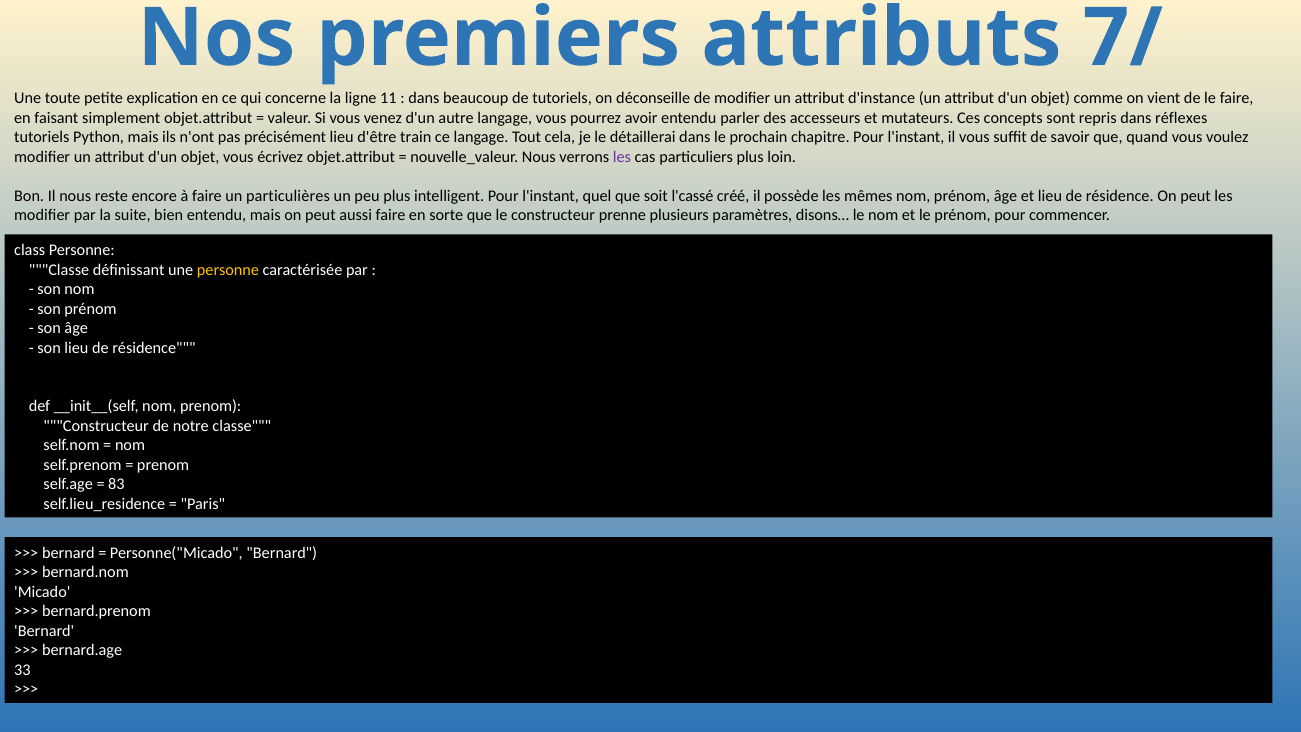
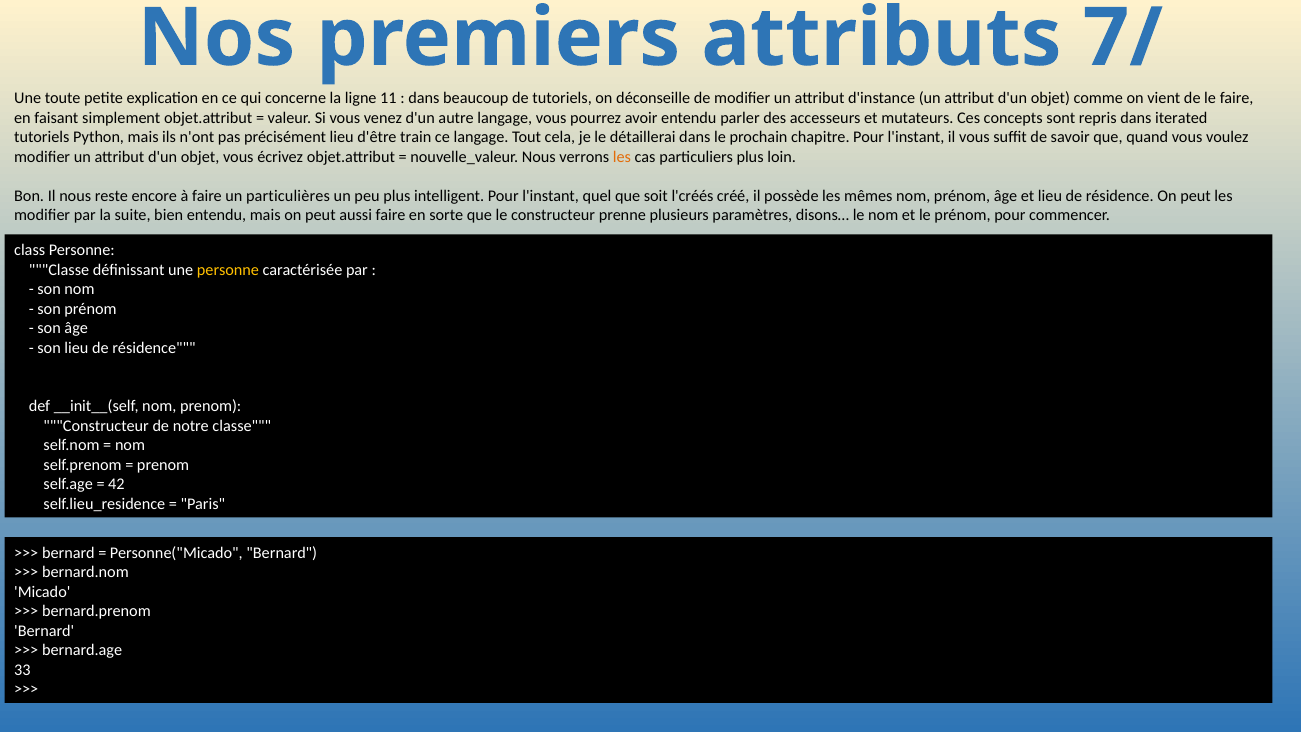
réflexes: réflexes -> iterated
les at (622, 157) colour: purple -> orange
l'cassé: l'cassé -> l'créés
83: 83 -> 42
